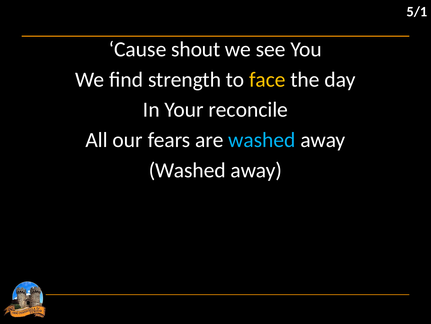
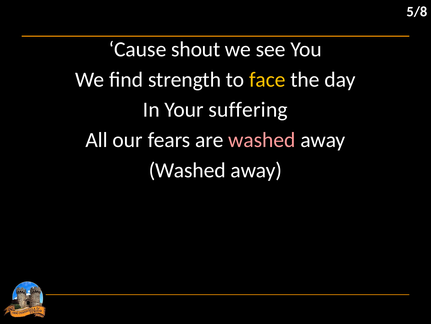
5/1: 5/1 -> 5/8
reconcile: reconcile -> suffering
washed at (262, 140) colour: light blue -> pink
